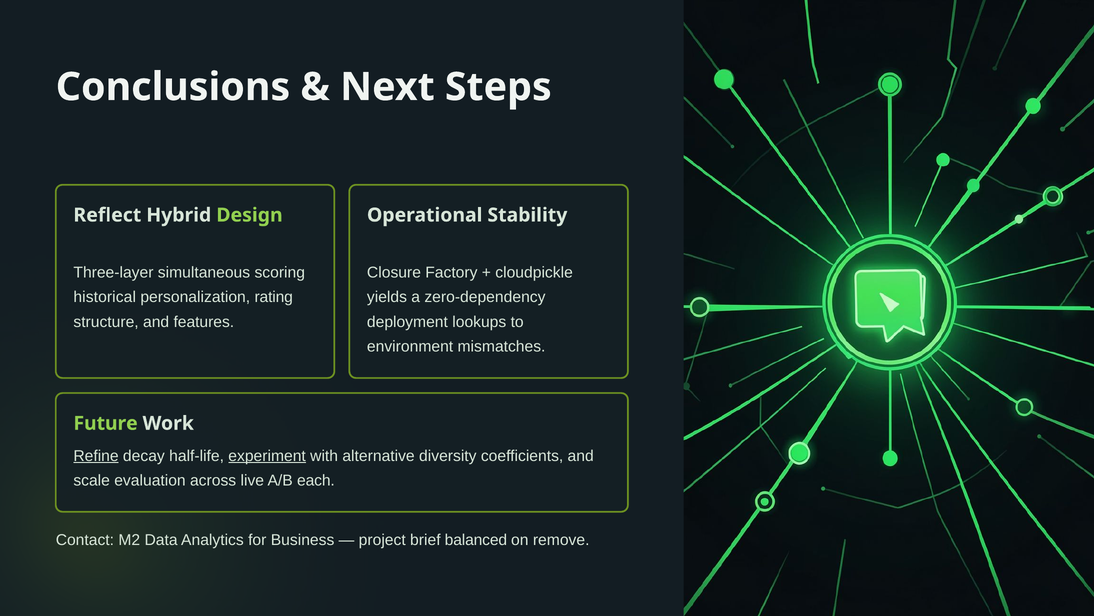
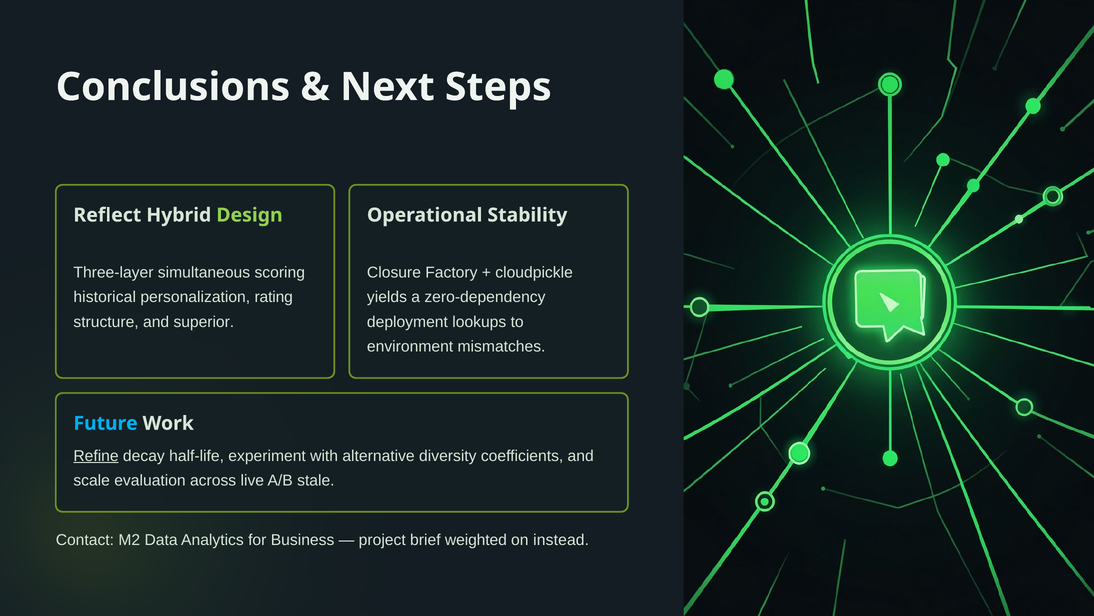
features: features -> superior
Future colour: light green -> light blue
experiment underline: present -> none
each: each -> stale
balanced: balanced -> weighted
remove: remove -> instead
